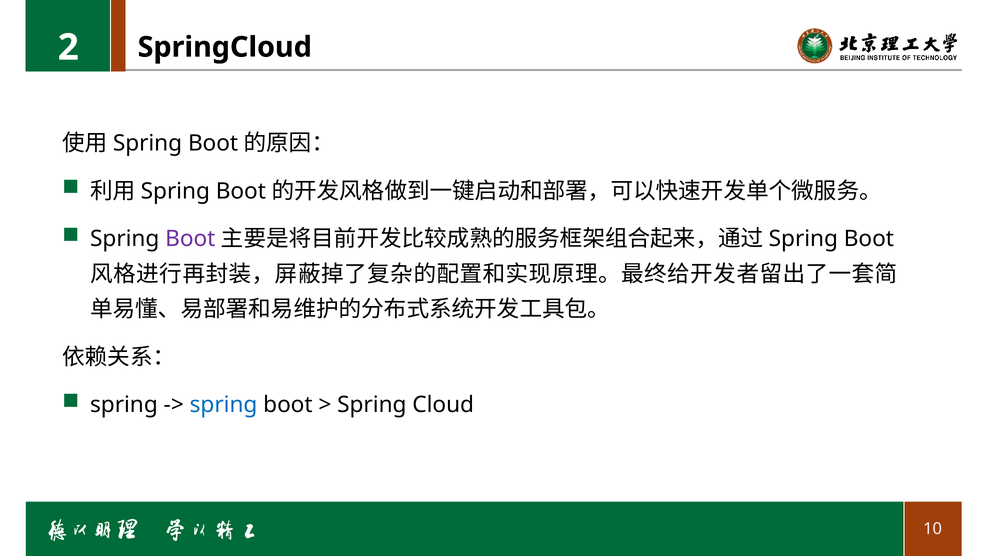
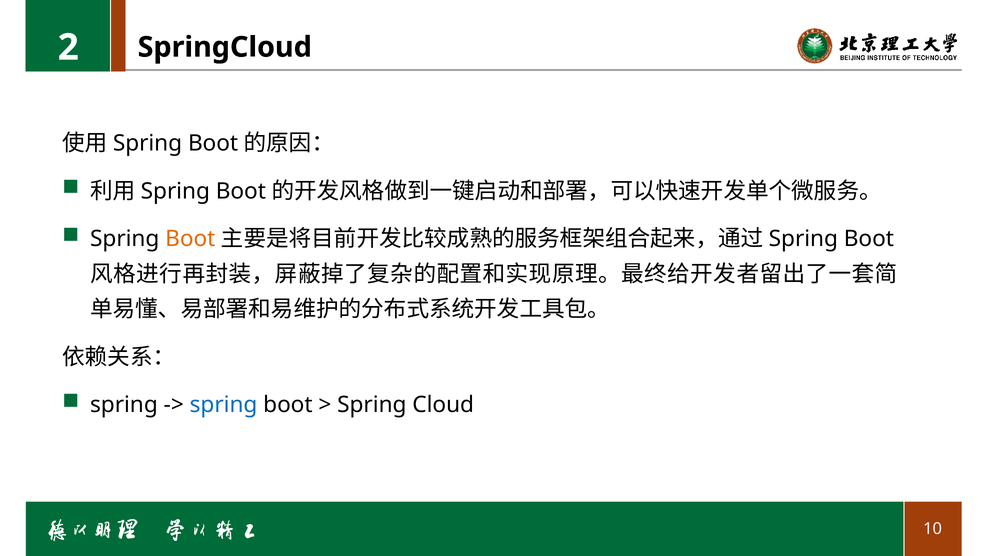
Boot at (190, 239) colour: purple -> orange
